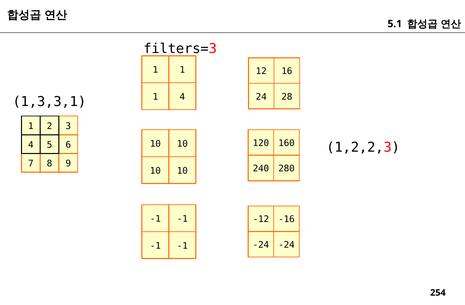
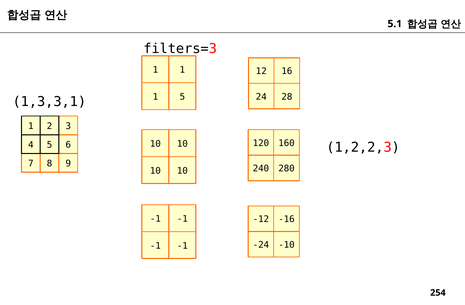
1 4: 4 -> 5
-24 -24: -24 -> -10
